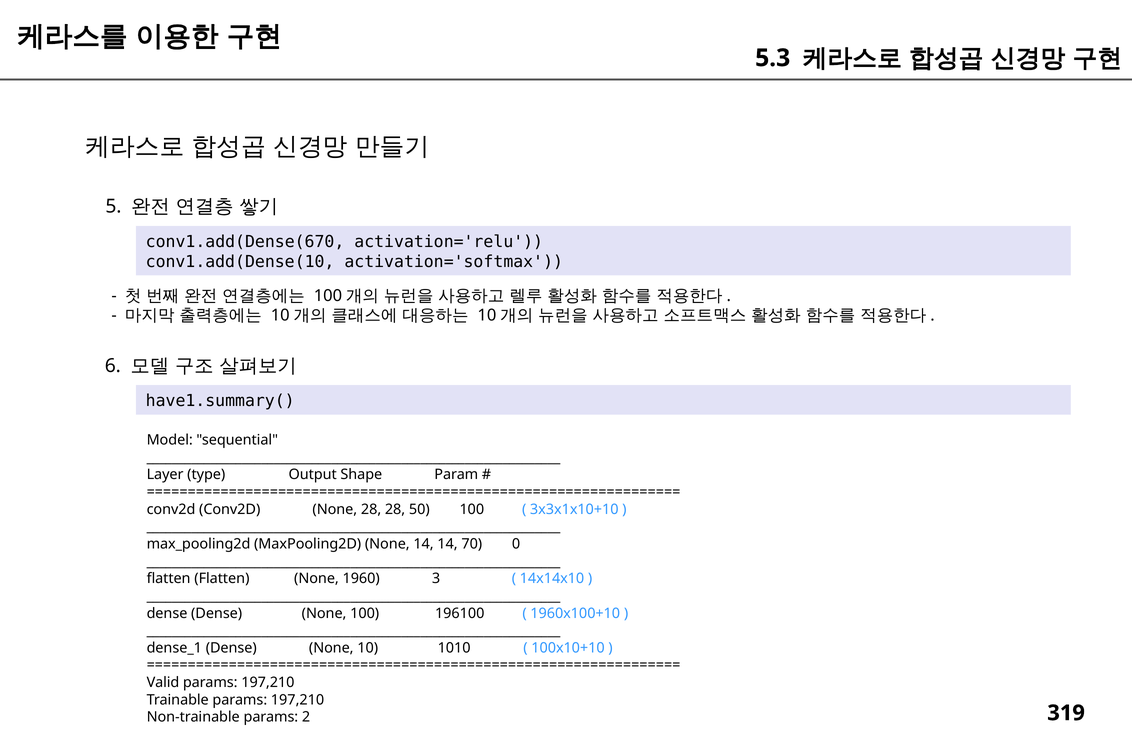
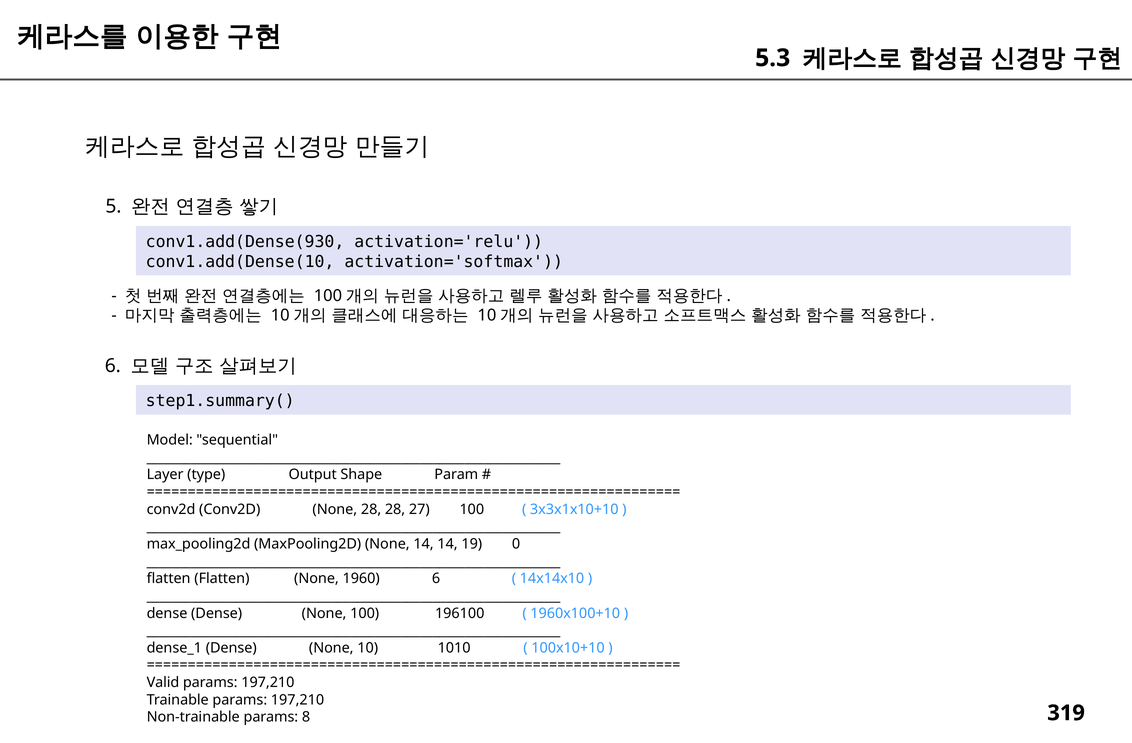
conv1.add(Dense(670: conv1.add(Dense(670 -> conv1.add(Dense(930
have1.summary(: have1.summary( -> step1.summary(
50: 50 -> 27
70: 70 -> 19
1960 3: 3 -> 6
2: 2 -> 8
